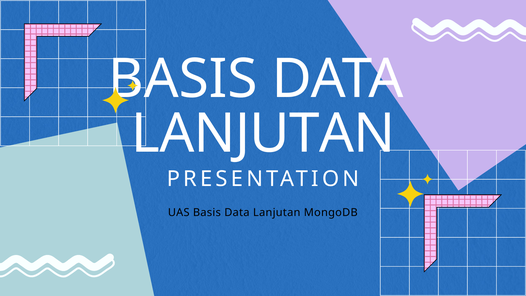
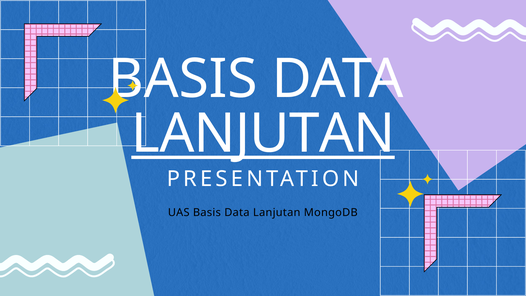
LANJUTAN at (263, 134) underline: none -> present
